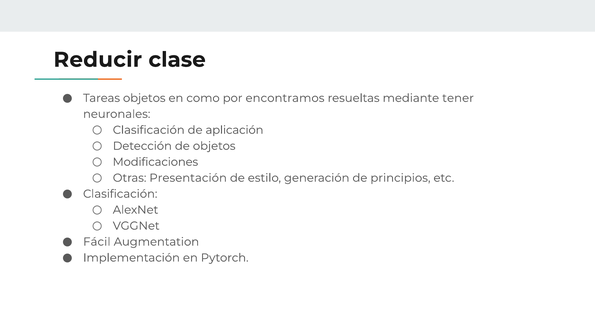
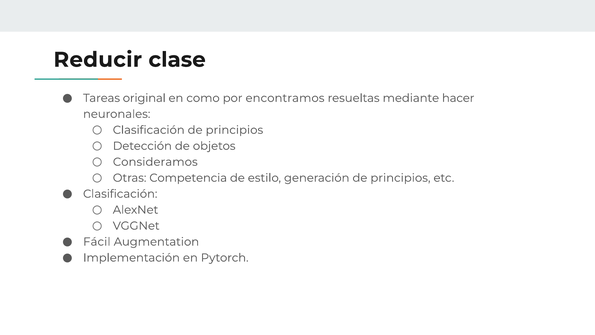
Tareas objetos: objetos -> original
tener: tener -> hacer
Clasificación de aplicación: aplicación -> principios
Modificaciones: Modificaciones -> Consideramos
Presentación: Presentación -> Competencia
